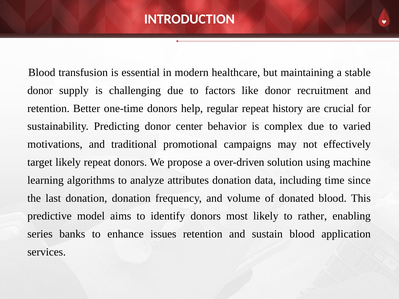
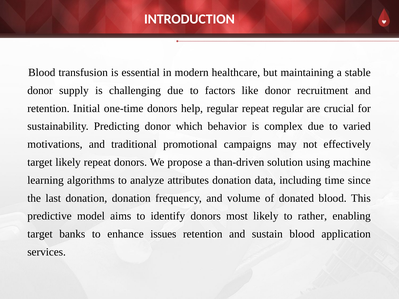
Better: Better -> Initial
repeat history: history -> regular
center: center -> which
over-driven: over-driven -> than-driven
series at (40, 234): series -> target
